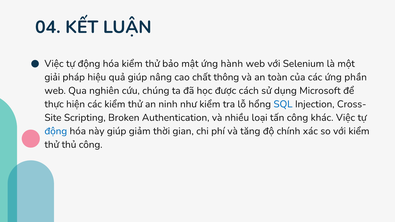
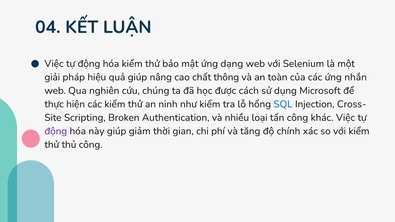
hành: hành -> dạng
phần: phần -> nhắn
động at (56, 131) colour: blue -> purple
